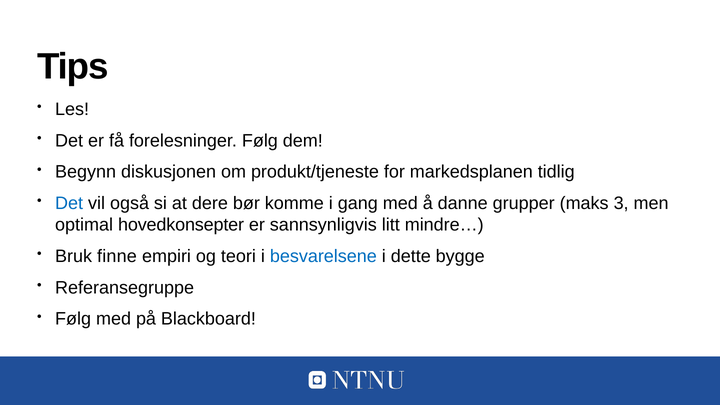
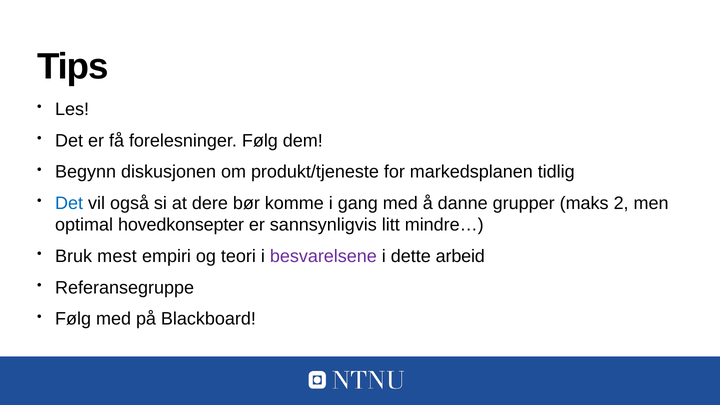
3: 3 -> 2
finne: finne -> mest
besvarelsene colour: blue -> purple
bygge: bygge -> arbeid
